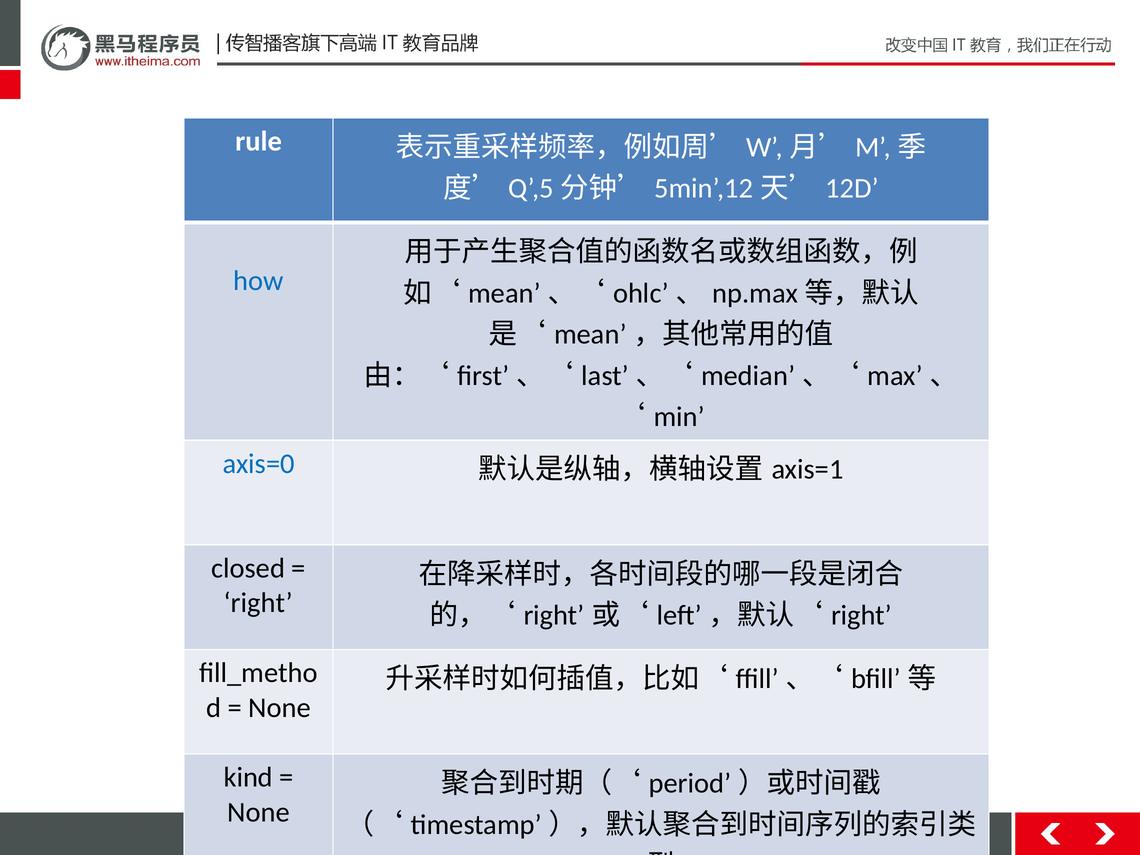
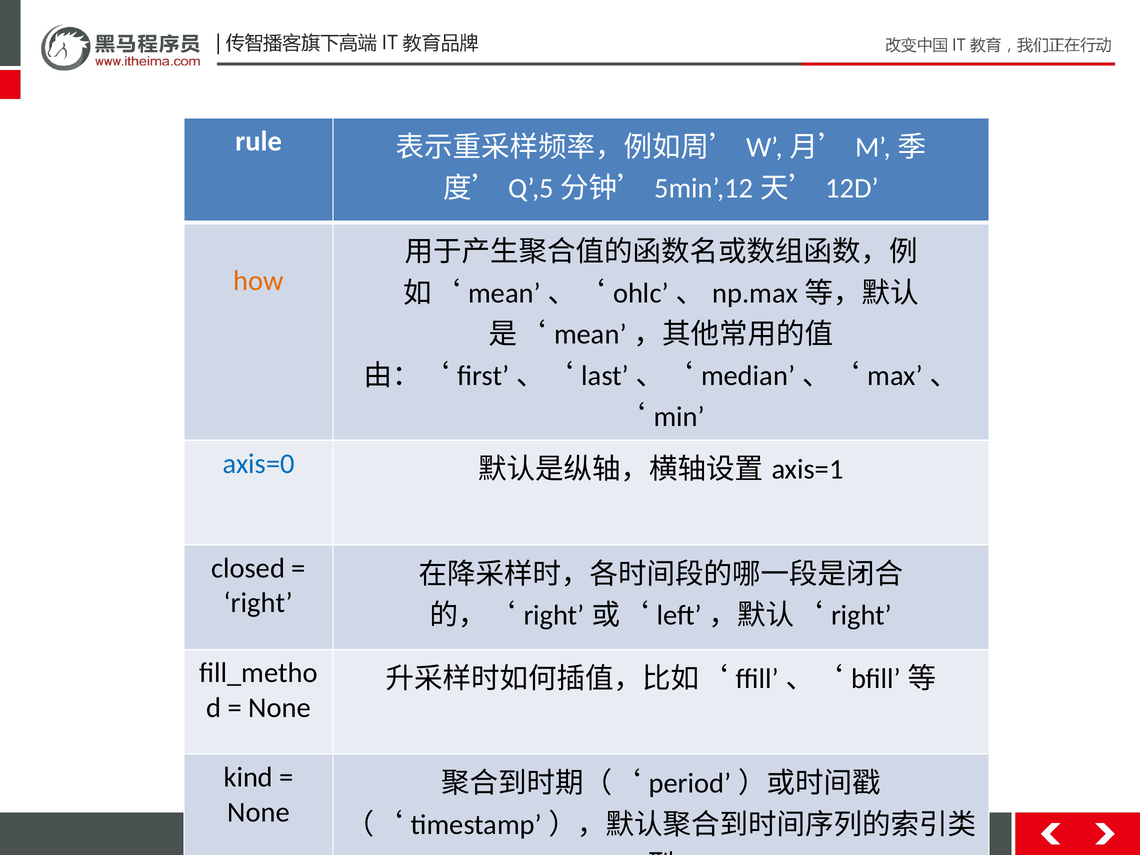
how colour: blue -> orange
